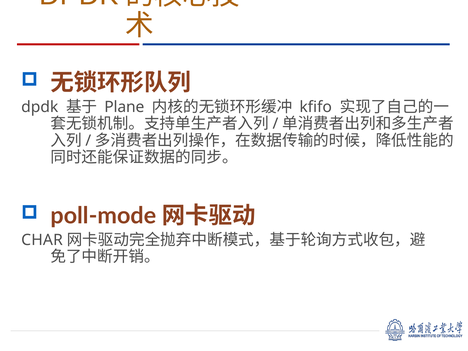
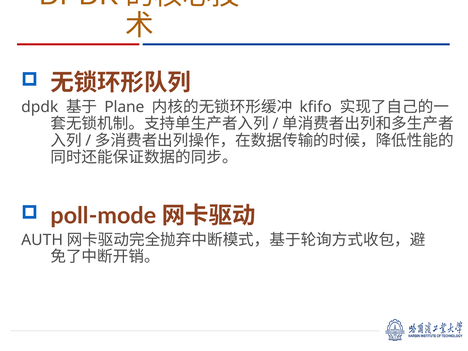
CHAR: CHAR -> AUTH
